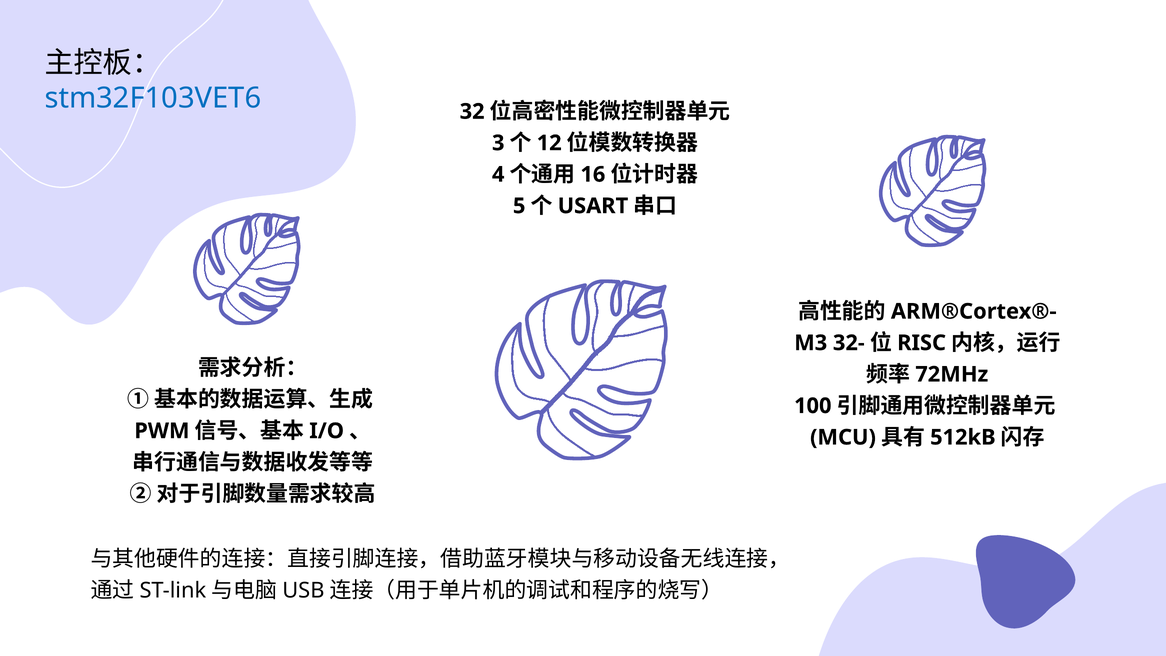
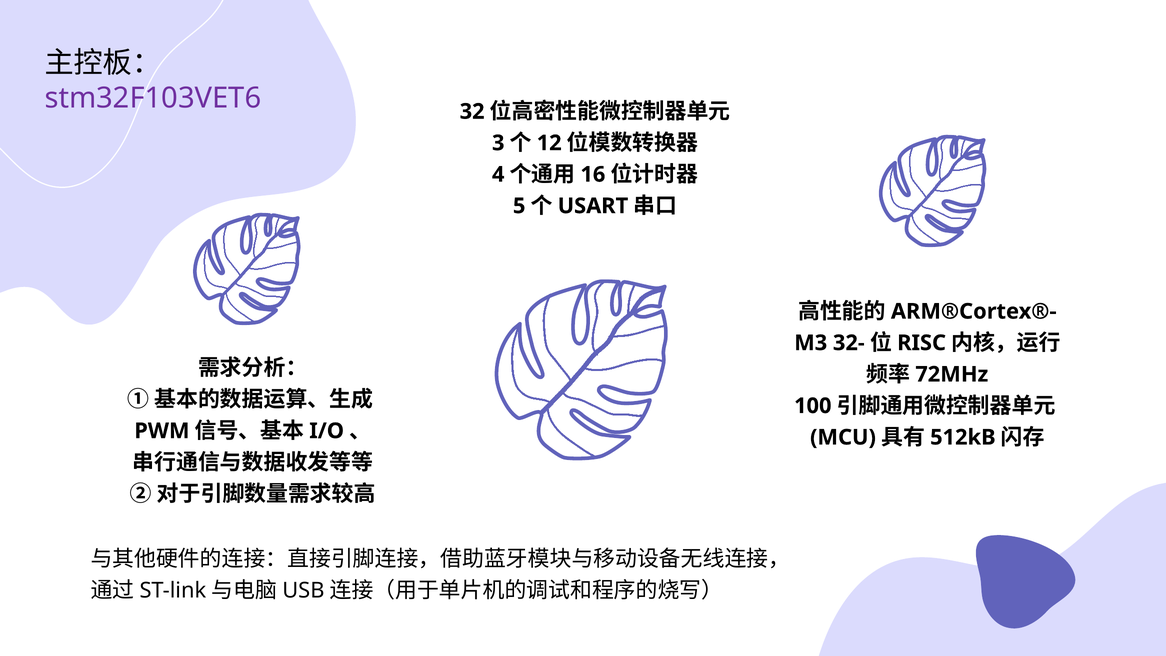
stm32F103VET6 colour: blue -> purple
